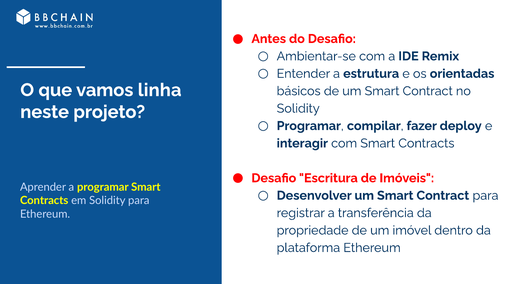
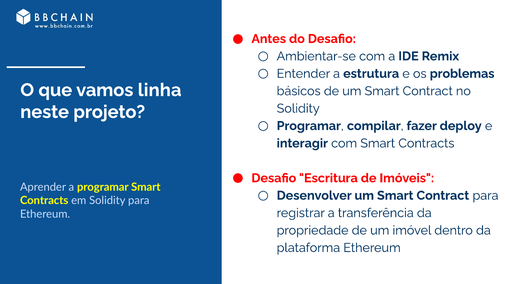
orientadas: orientadas -> problemas
